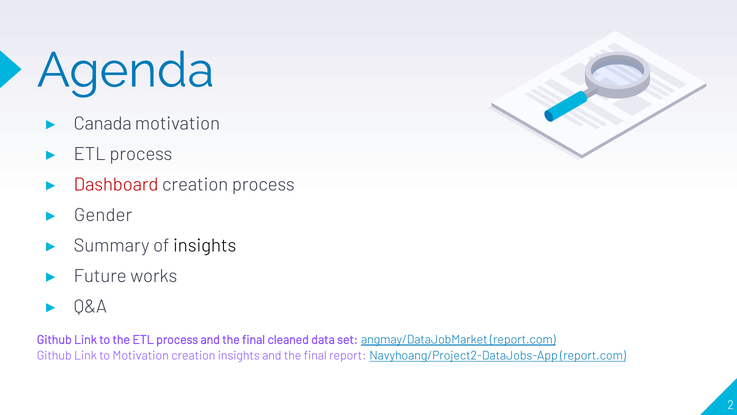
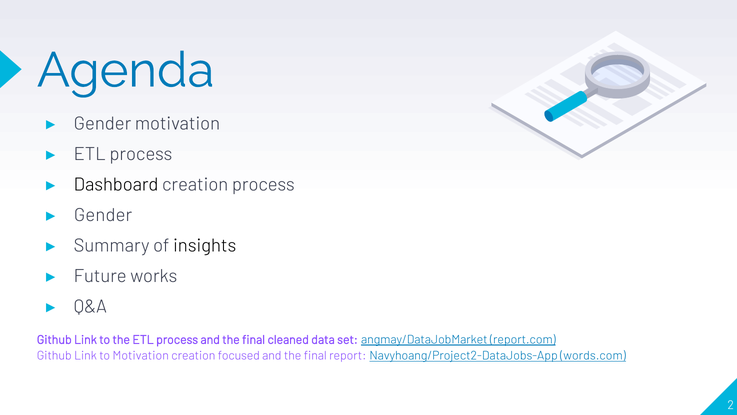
Canada at (103, 124): Canada -> Gender
Dashboard colour: red -> black
creation insights: insights -> focused
Navyhoang/Project2-DataJobs-App report.com: report.com -> words.com
